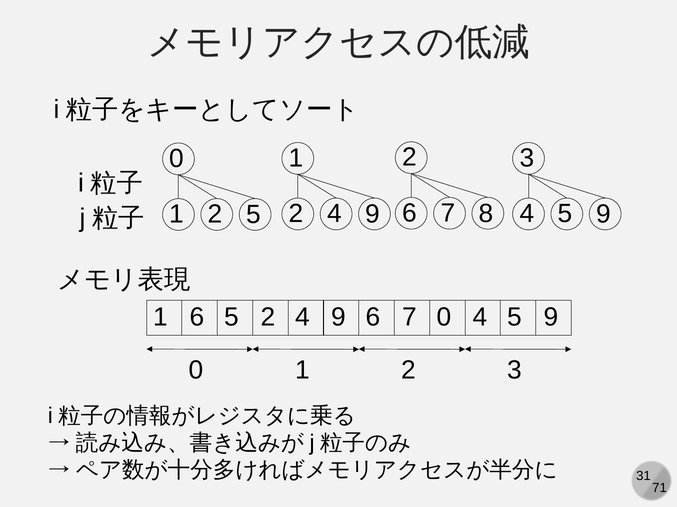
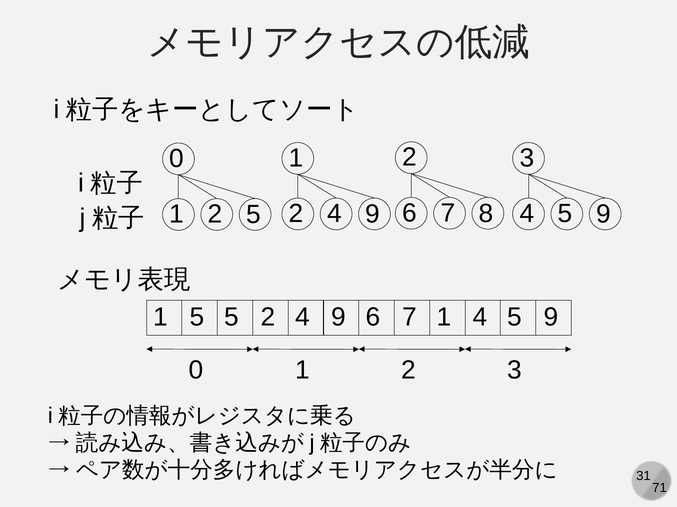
1 6: 6 -> 5
7 0: 0 -> 1
